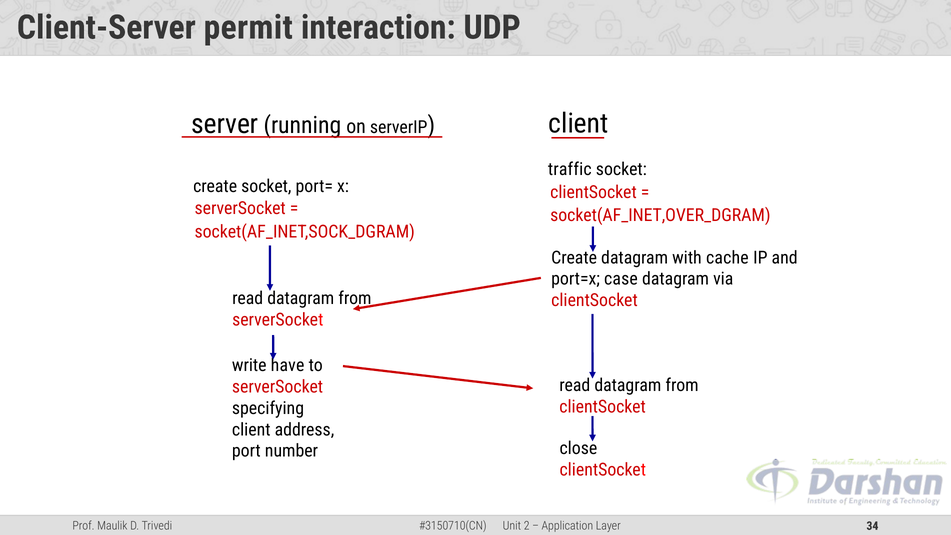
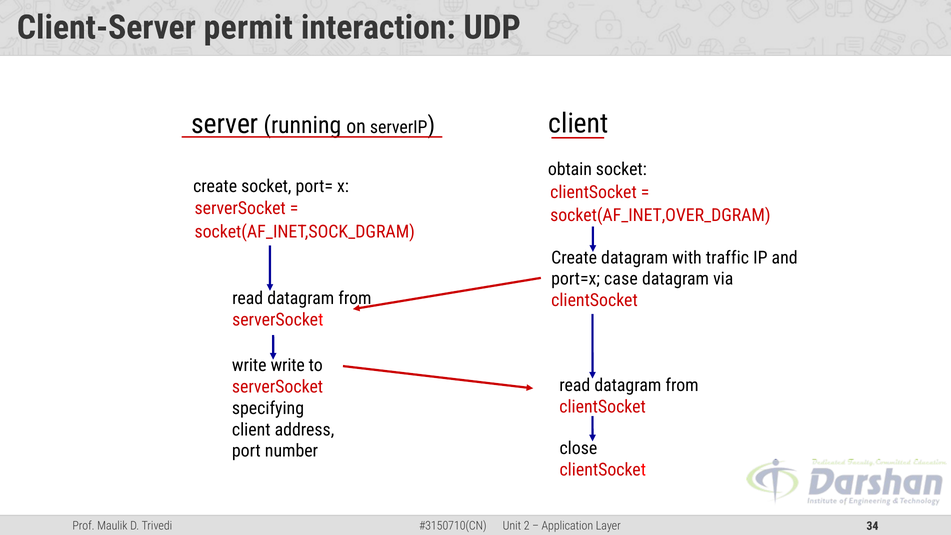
traffic: traffic -> obtain
cache: cache -> traffic
write have: have -> write
